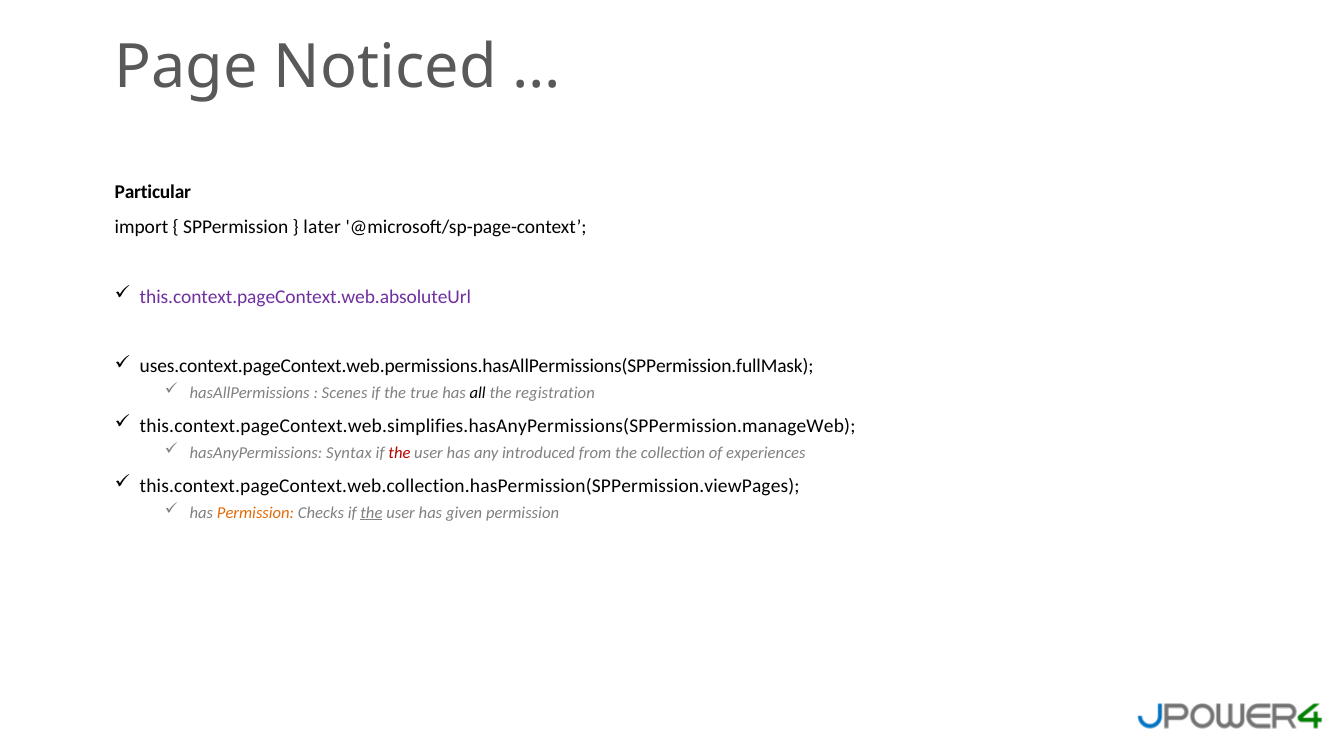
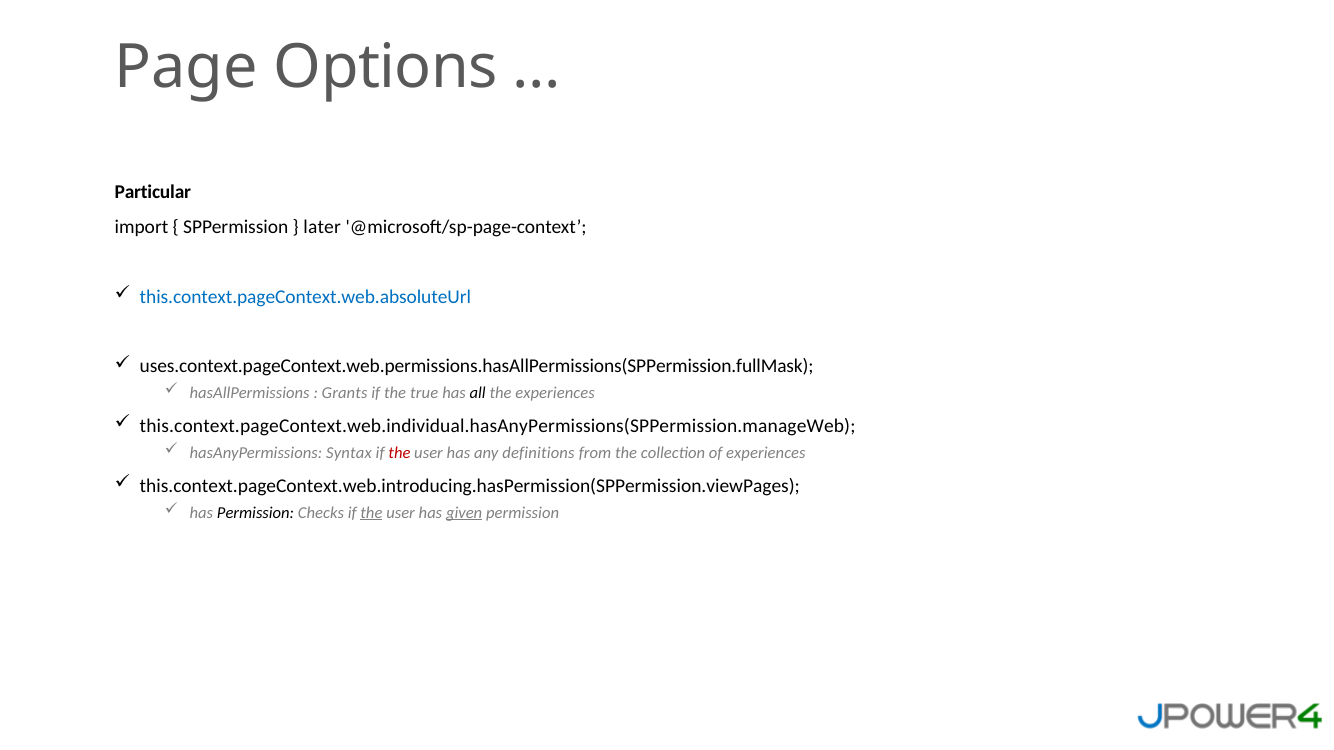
Noticed: Noticed -> Options
this.context.pageContext.web.absoluteUrl colour: purple -> blue
Scenes: Scenes -> Grants
the registration: registration -> experiences
this.context.pageContext.web.simplifies.hasAnyPermissions(SPPermission.manageWeb: this.context.pageContext.web.simplifies.hasAnyPermissions(SPPermission.manageWeb -> this.context.pageContext.web.individual.hasAnyPermissions(SPPermission.manageWeb
introduced: introduced -> definitions
this.context.pageContext.web.collection.hasPermission(SPPermission.viewPages: this.context.pageContext.web.collection.hasPermission(SPPermission.viewPages -> this.context.pageContext.web.introducing.hasPermission(SPPermission.viewPages
Permission at (256, 513) colour: orange -> black
given underline: none -> present
